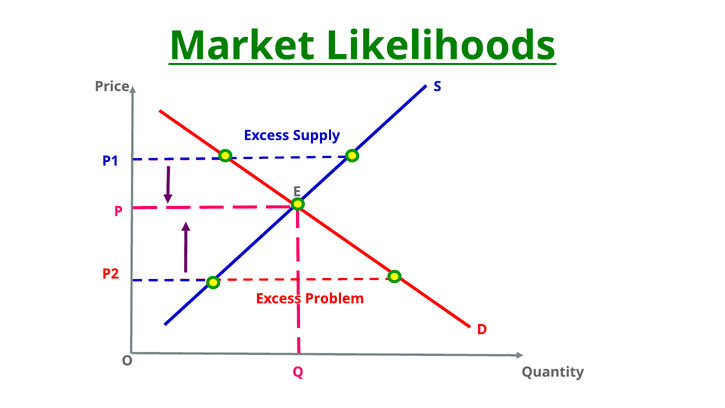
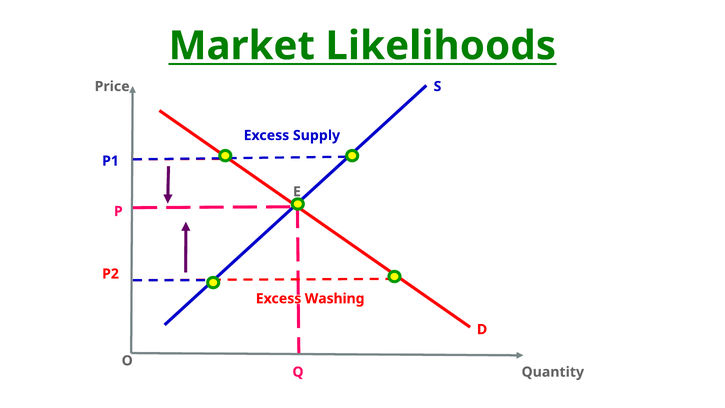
Problem: Problem -> Washing
